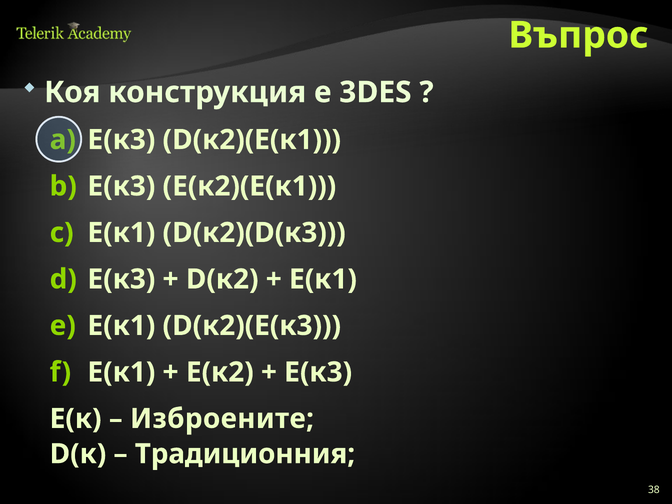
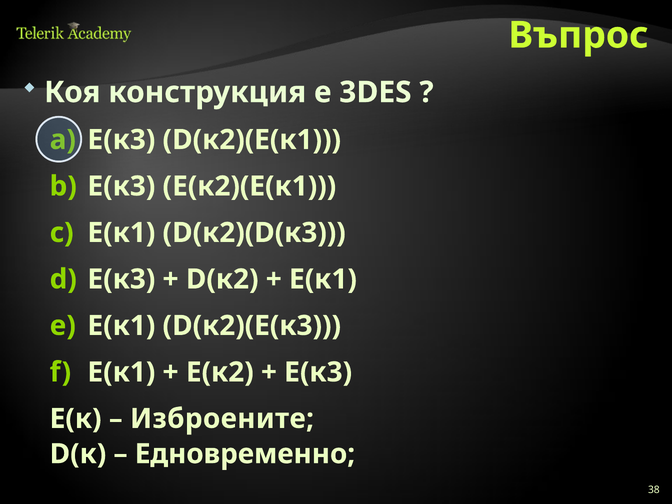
Традиционния: Традиционния -> Едновременно
